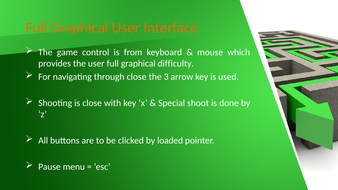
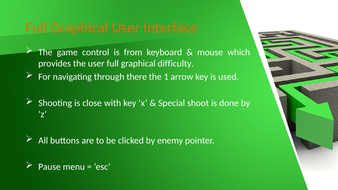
through close: close -> there
3: 3 -> 1
loaded: loaded -> enemy
